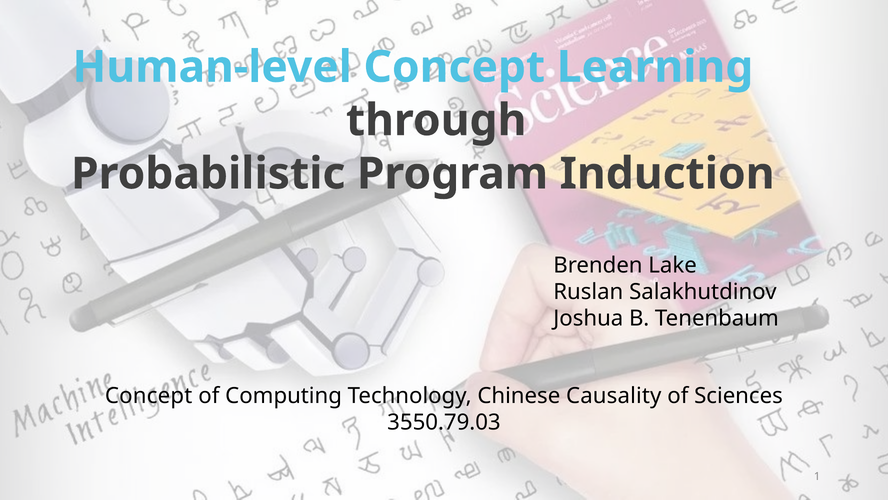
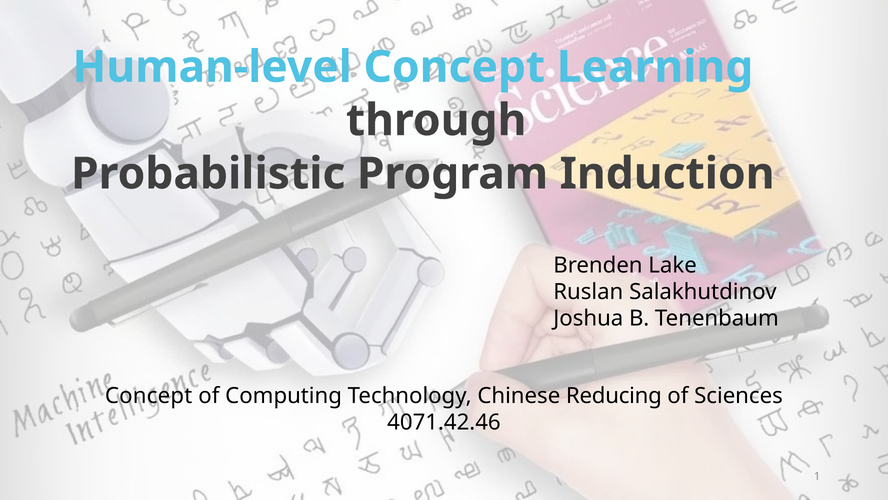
Causality: Causality -> Reducing
3550.79.03: 3550.79.03 -> 4071.42.46
